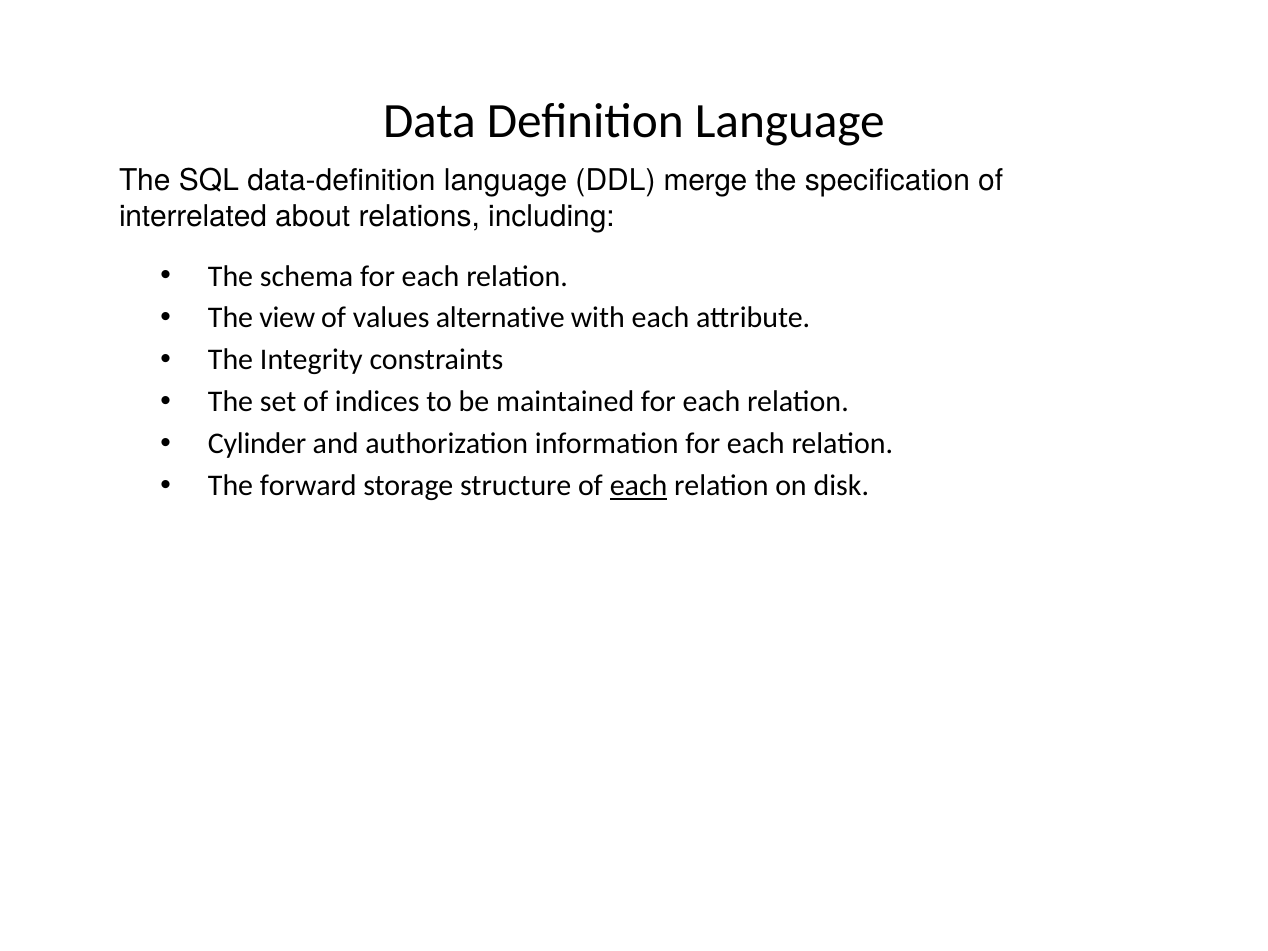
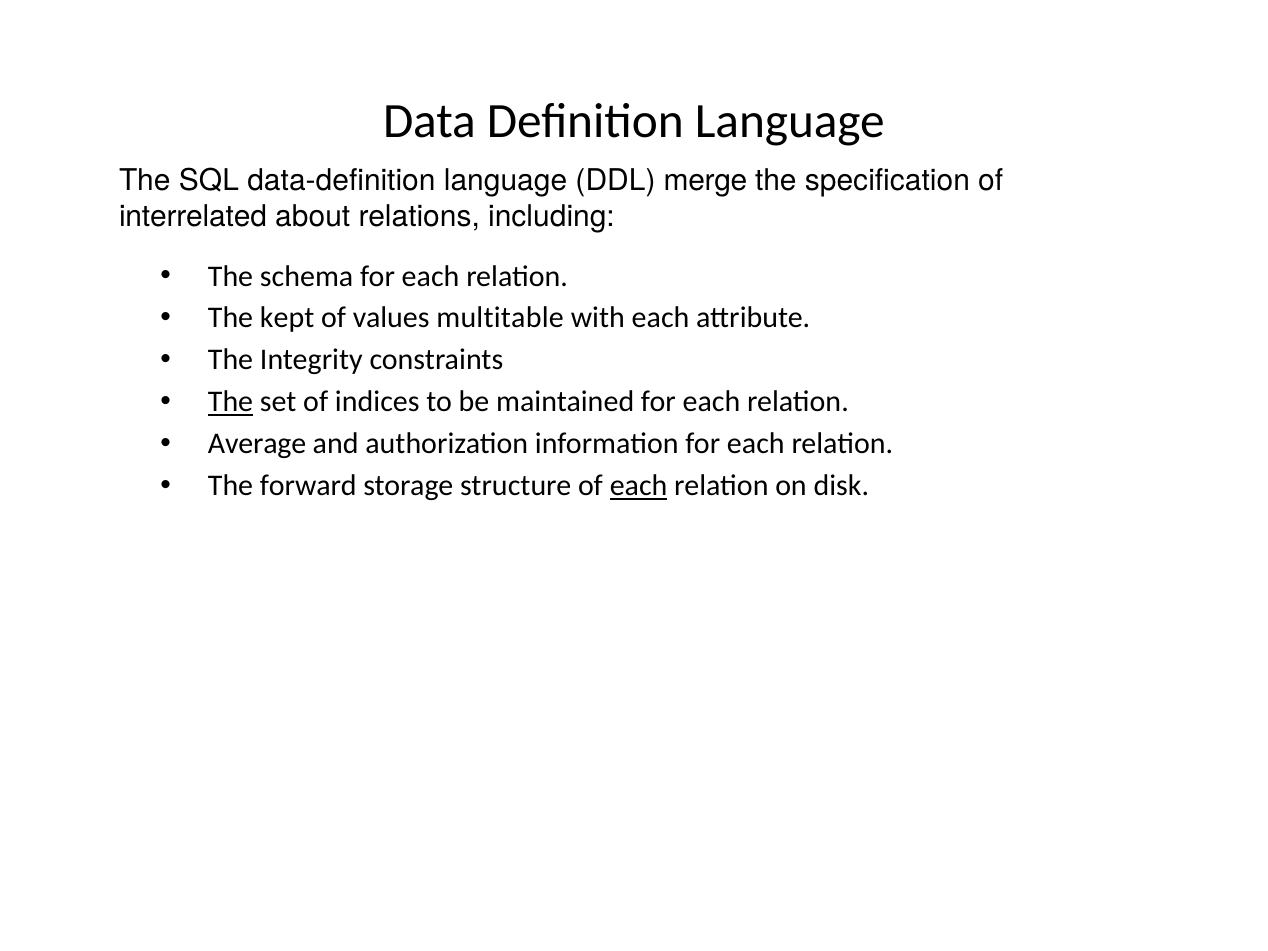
view: view -> kept
alternative: alternative -> multitable
The at (231, 402) underline: none -> present
Cylinder: Cylinder -> Average
